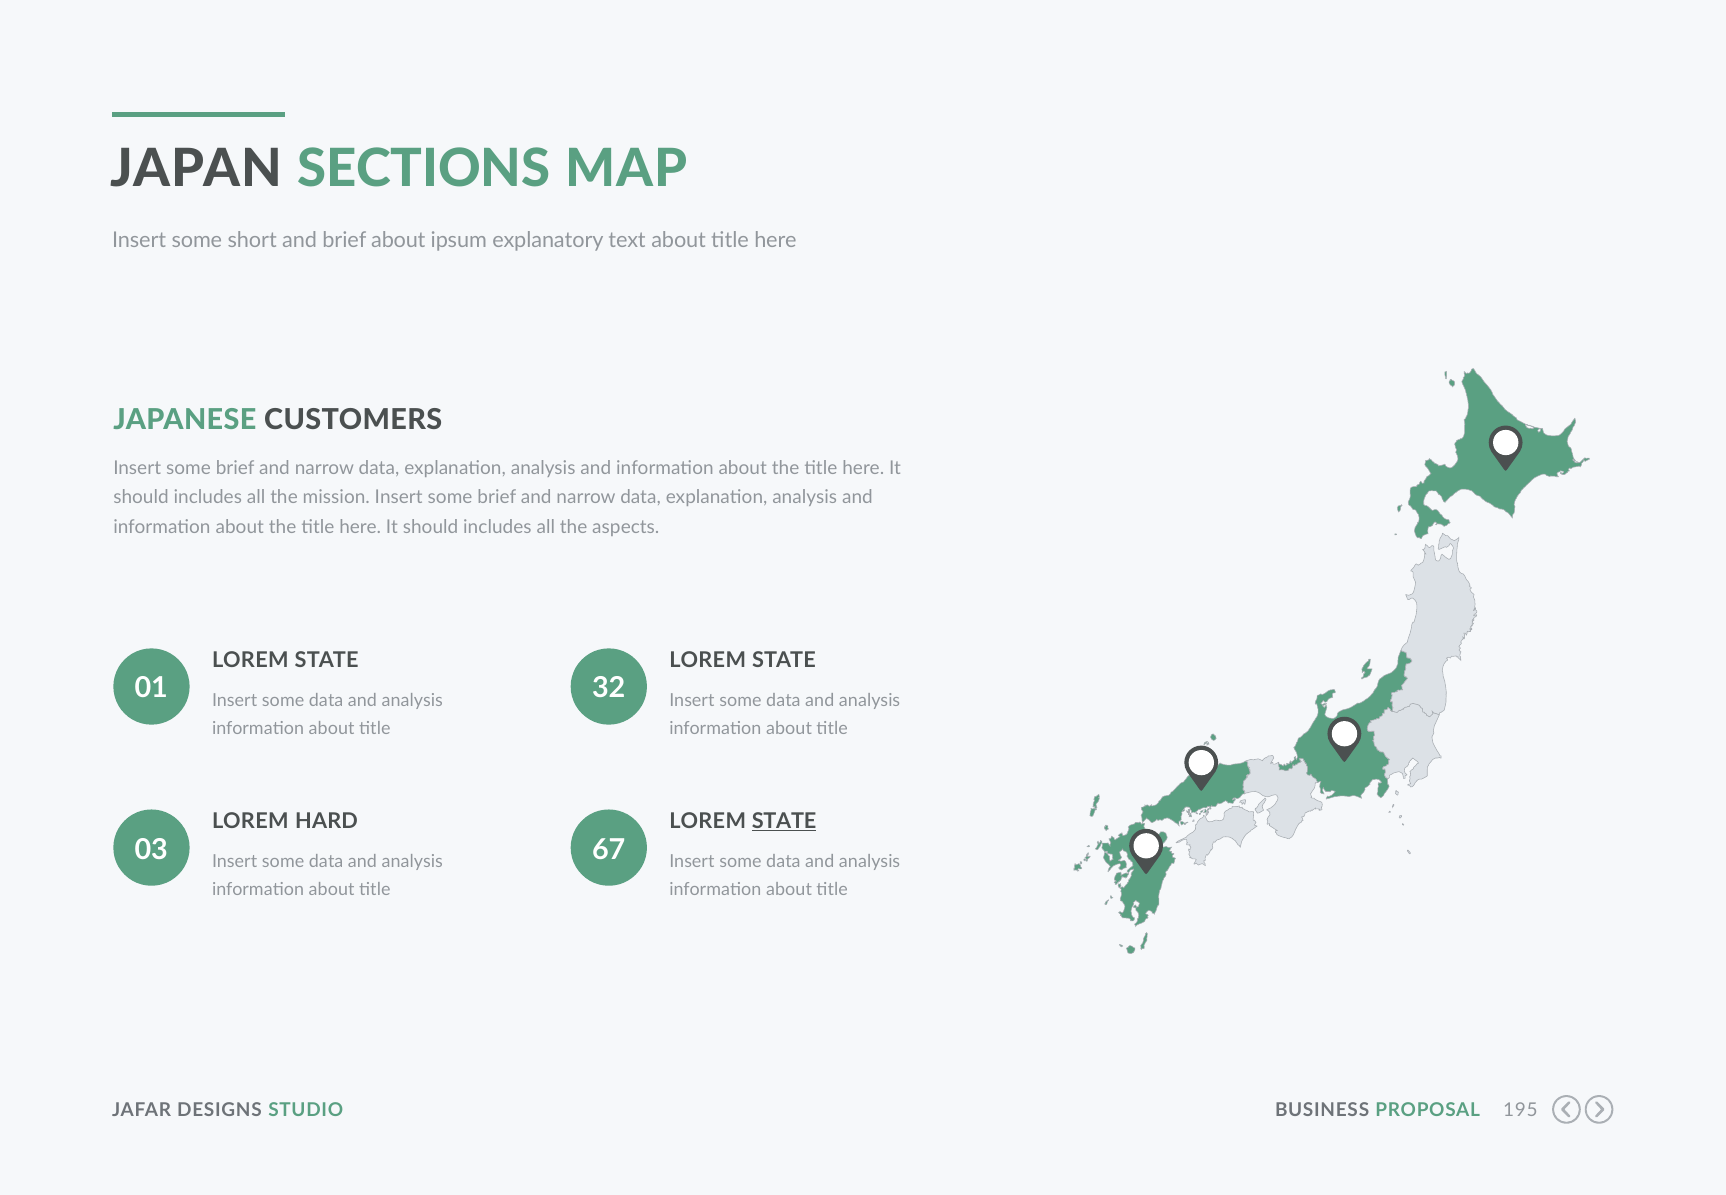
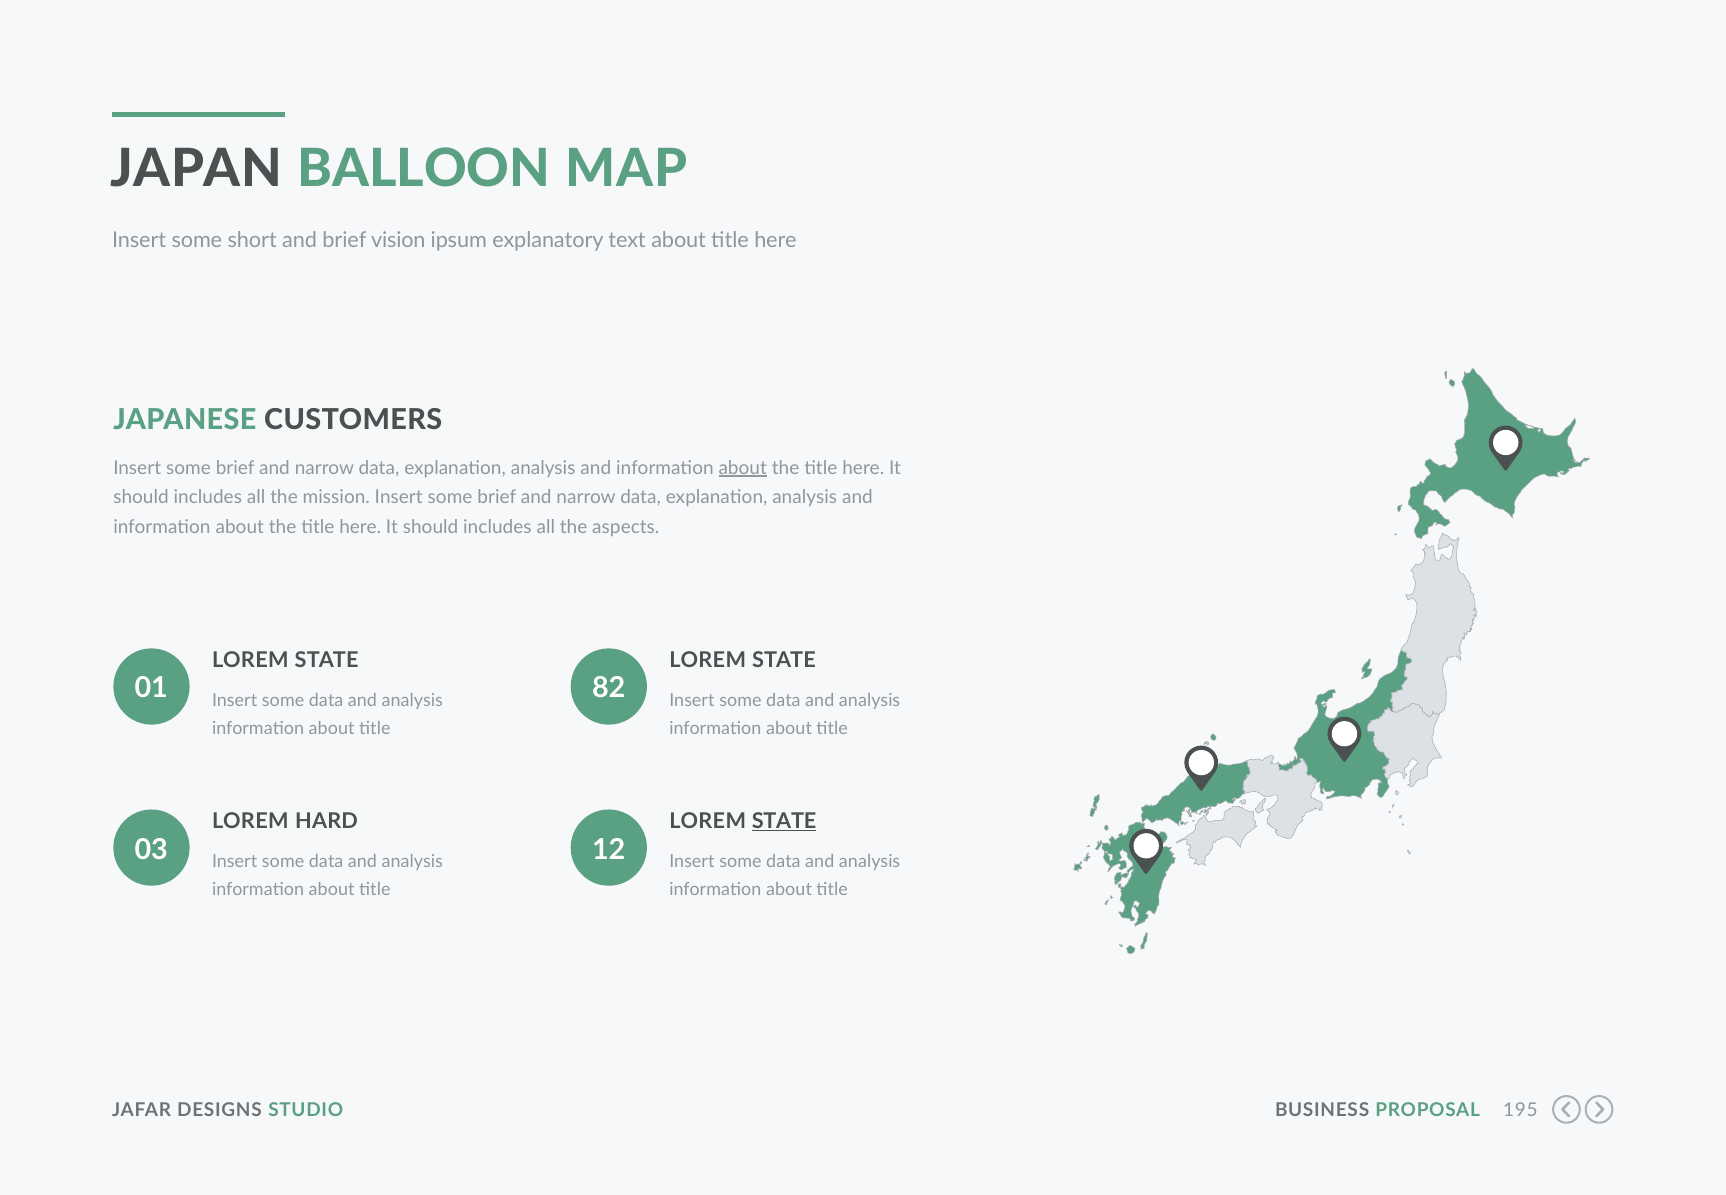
SECTIONS: SECTIONS -> BALLOON
brief about: about -> vision
about at (743, 468) underline: none -> present
32: 32 -> 82
67: 67 -> 12
